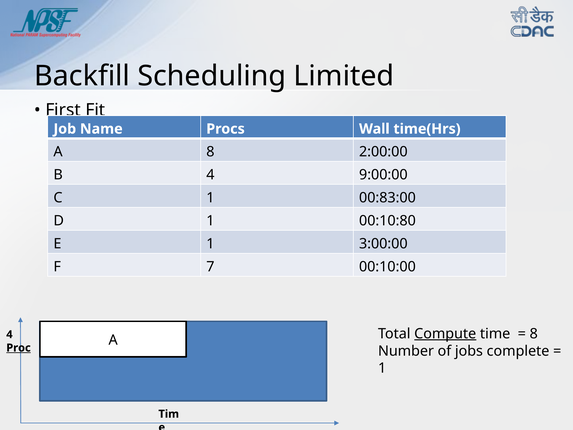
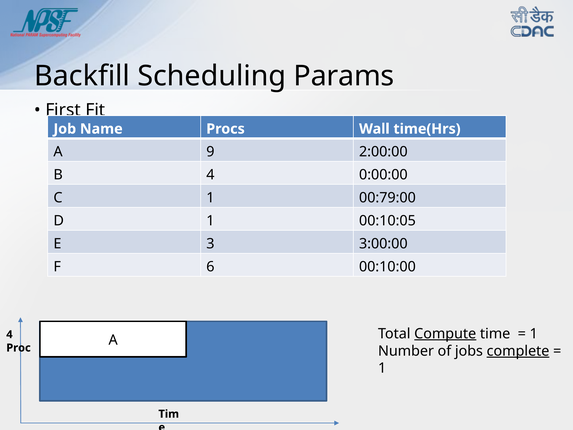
Limited: Limited -> Params
A 8: 8 -> 9
9:00:00: 9:00:00 -> 0:00:00
00:83:00: 00:83:00 -> 00:79:00
00:10:80: 00:10:80 -> 00:10:05
E 1: 1 -> 3
7: 7 -> 6
8 at (534, 334): 8 -> 1
Proc underline: present -> none
complete underline: none -> present
